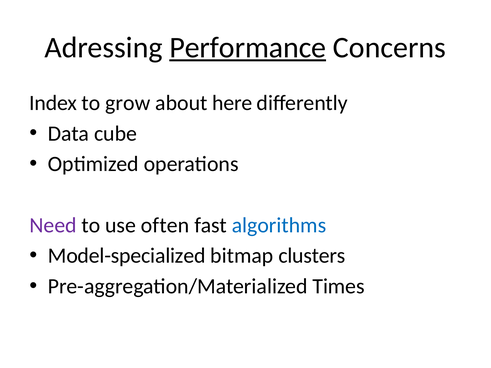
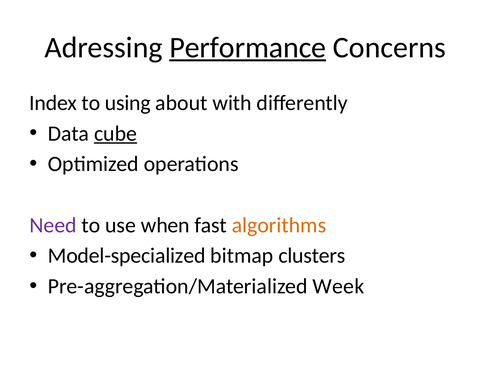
grow: grow -> using
here: here -> with
cube underline: none -> present
often: often -> when
algorithms colour: blue -> orange
Times: Times -> Week
